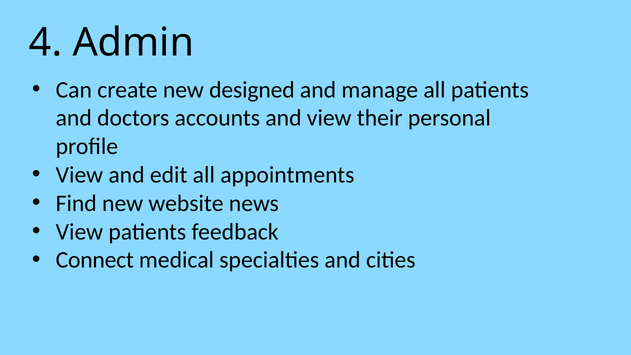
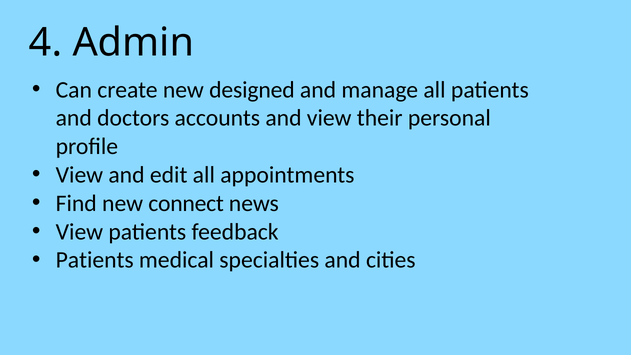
website: website -> connect
Connect at (95, 260): Connect -> Patients
